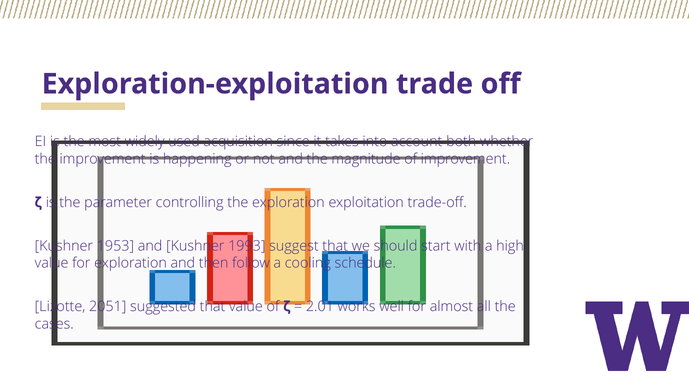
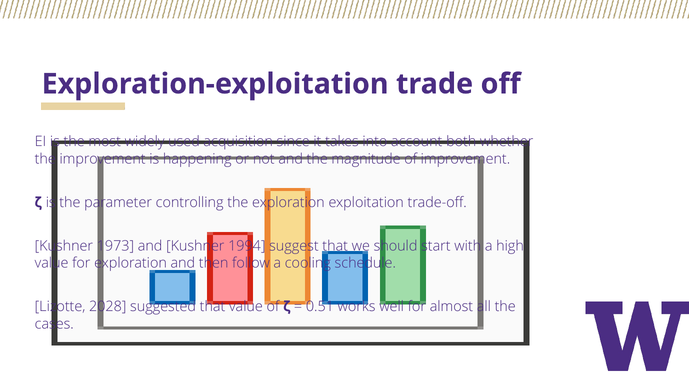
1953: 1953 -> 1973
1993: 1993 -> 1994
2051: 2051 -> 2028
2.01: 2.01 -> 0.51
